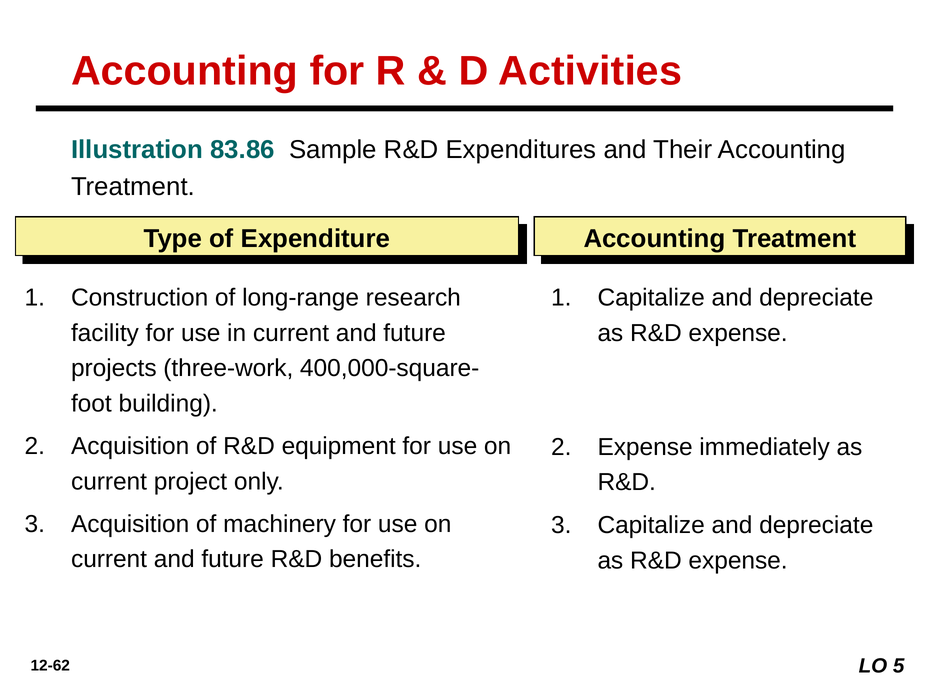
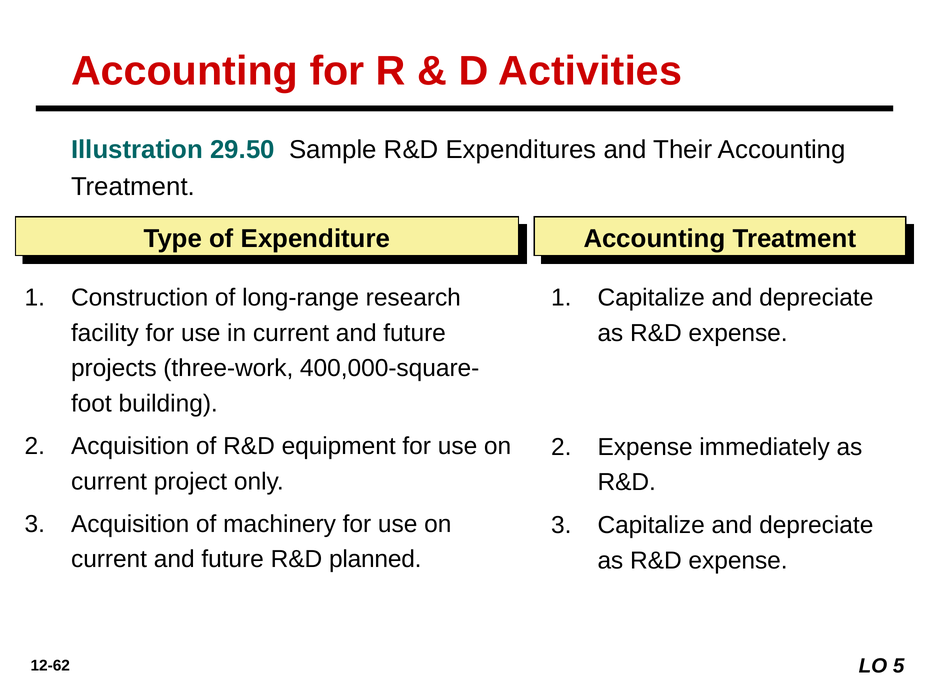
83.86: 83.86 -> 29.50
benefits: benefits -> planned
